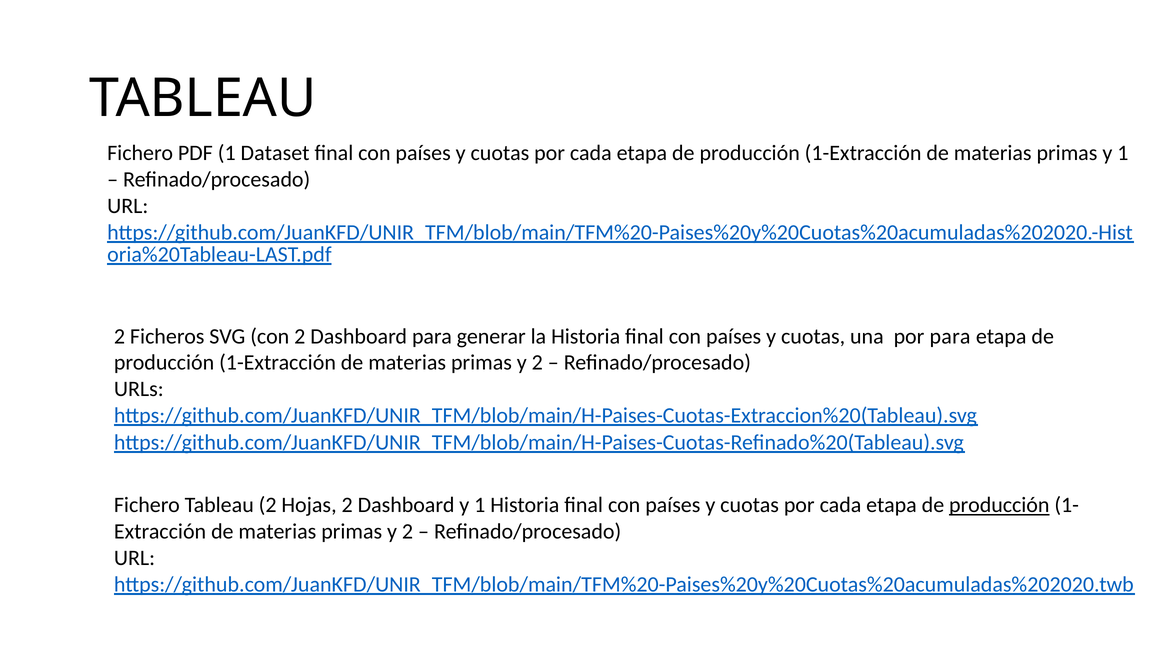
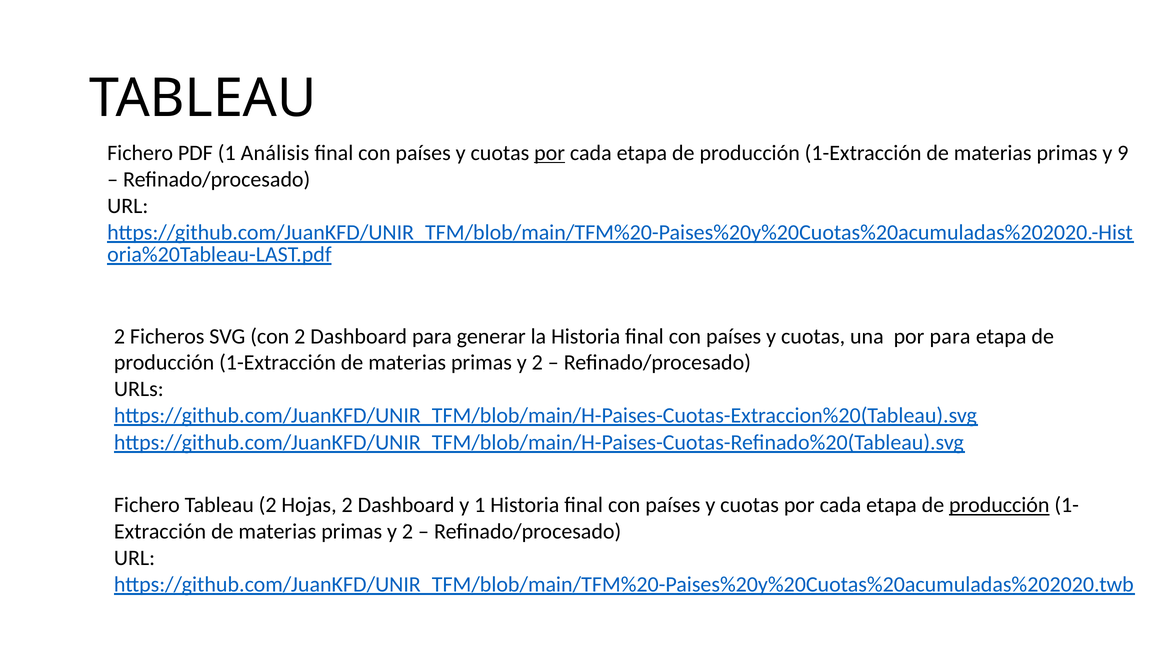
Dataset: Dataset -> Análisis
por at (550, 153) underline: none -> present
primas y 1: 1 -> 9
